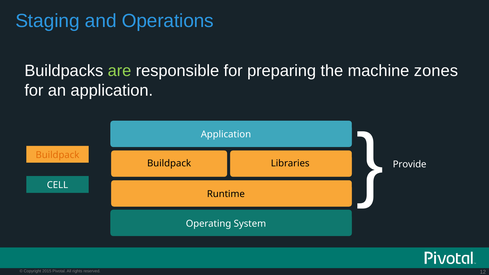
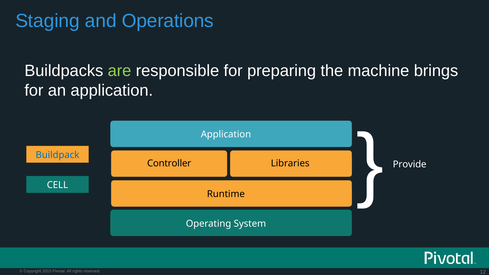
zones: zones -> brings
Buildpack at (58, 155) colour: orange -> blue
Buildpack at (169, 164): Buildpack -> Controller
